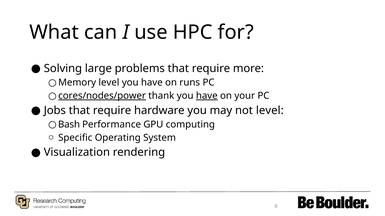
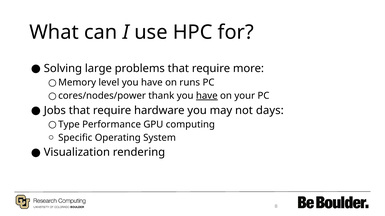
cores/nodes/power underline: present -> none
not level: level -> days
Bash: Bash -> Type
